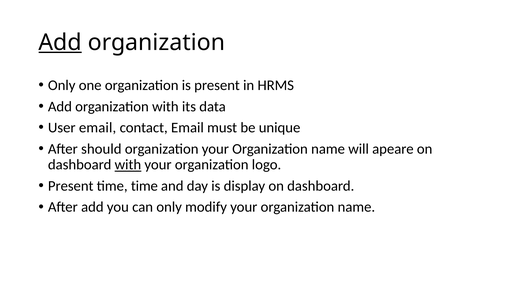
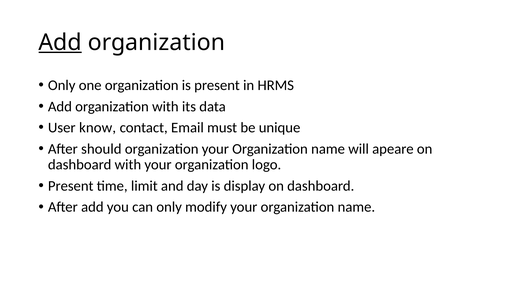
User email: email -> know
with at (128, 165) underline: present -> none
time time: time -> limit
